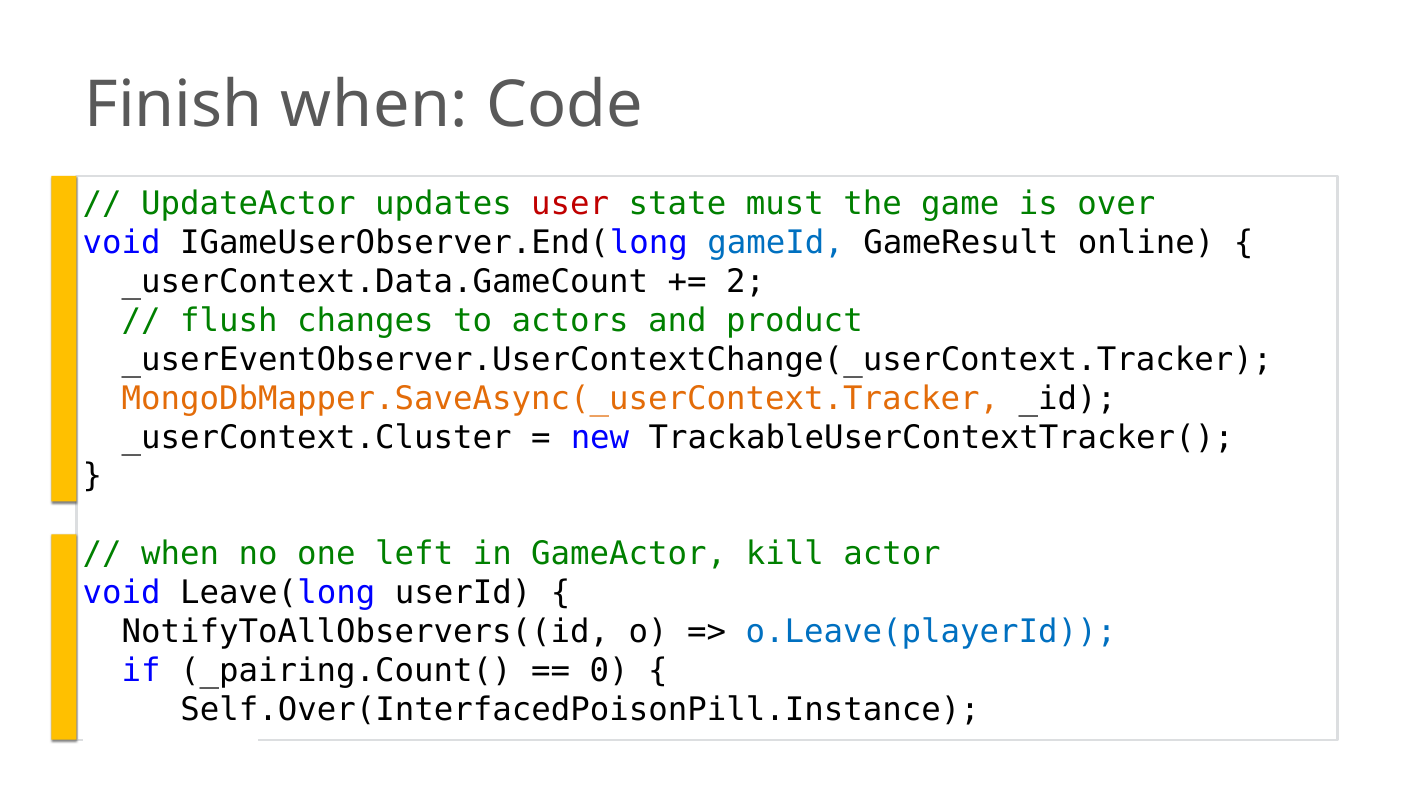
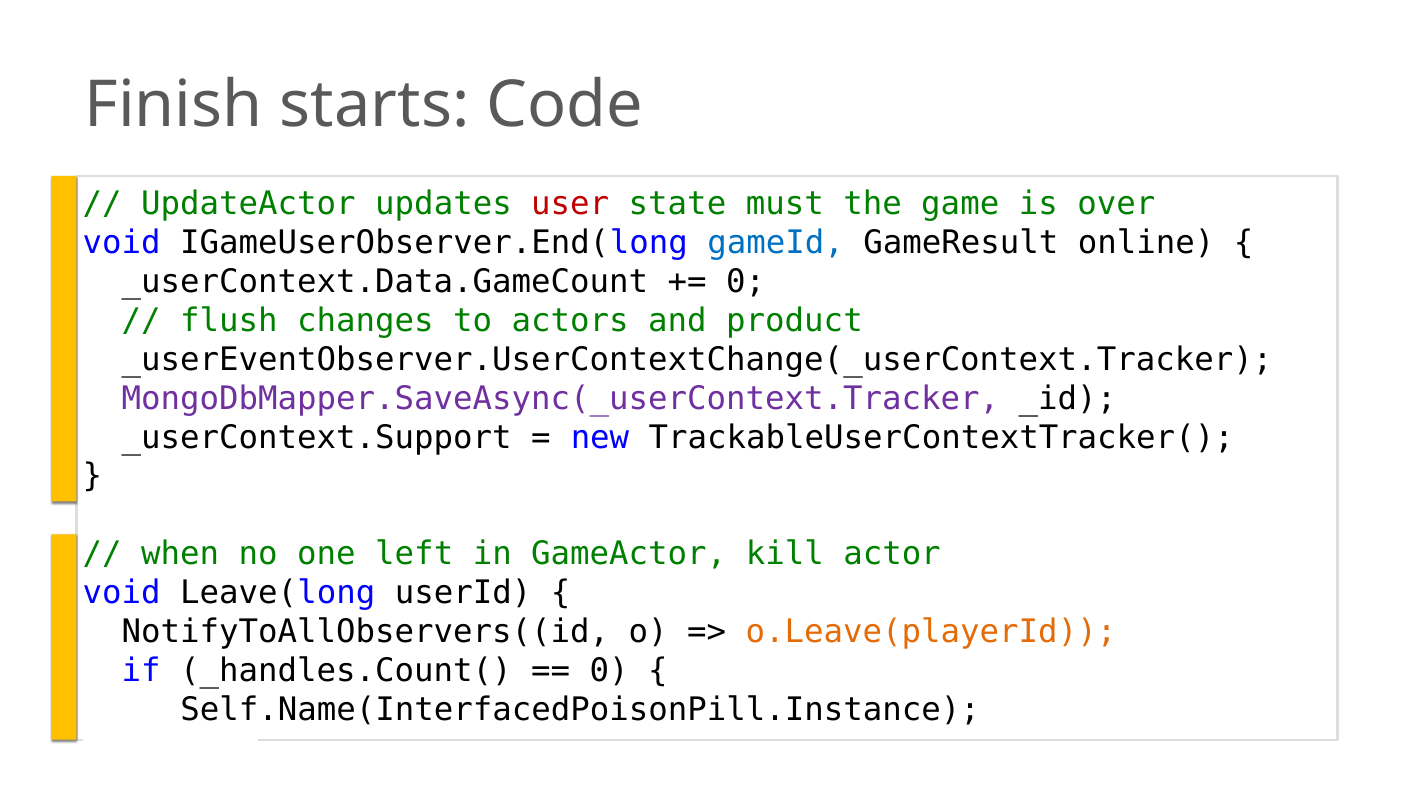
Finish when: when -> starts
2 at (746, 282): 2 -> 0
MongoDbMapper.SaveAsync(_userContext.Tracker colour: orange -> purple
_userContext.Cluster: _userContext.Cluster -> _userContext.Support
o.Leave(playerId colour: blue -> orange
_pairing.Count(: _pairing.Count( -> _handles.Count(
Self.Over(InterfacedPoisonPill.Instance: Self.Over(InterfacedPoisonPill.Instance -> Self.Name(InterfacedPoisonPill.Instance
